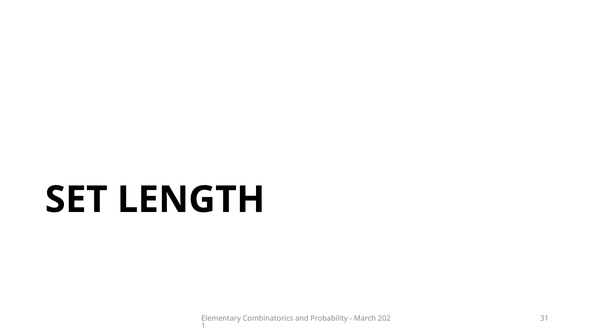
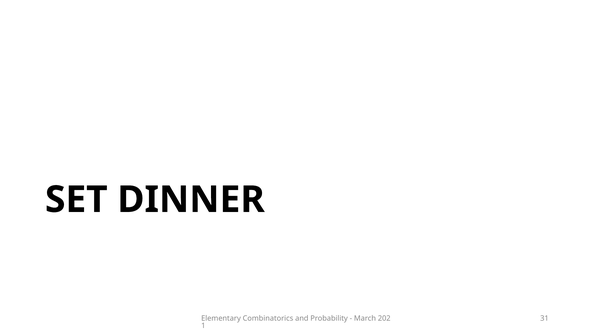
LENGTH: LENGTH -> DINNER
